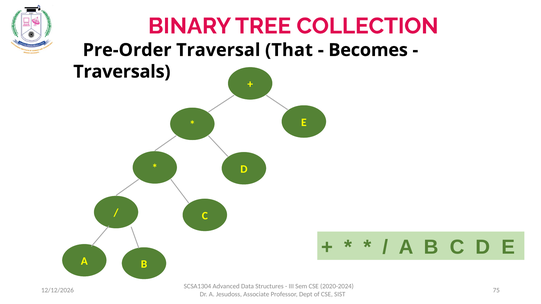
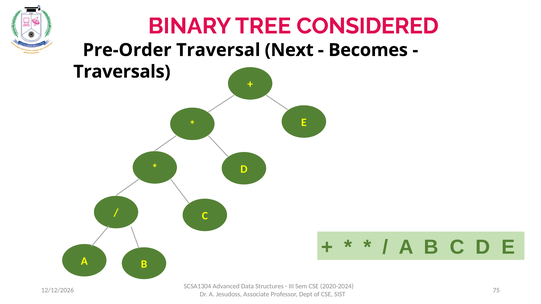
COLLECTION: COLLECTION -> CONSIDERED
That: That -> Next
